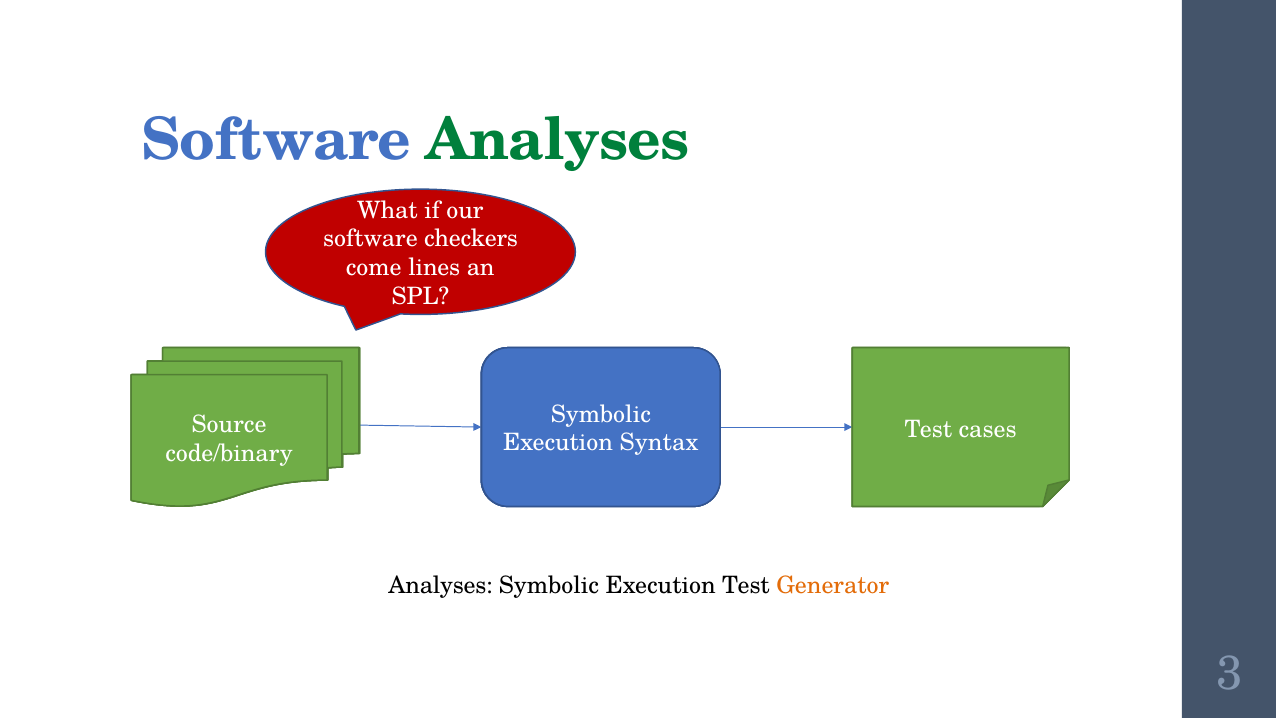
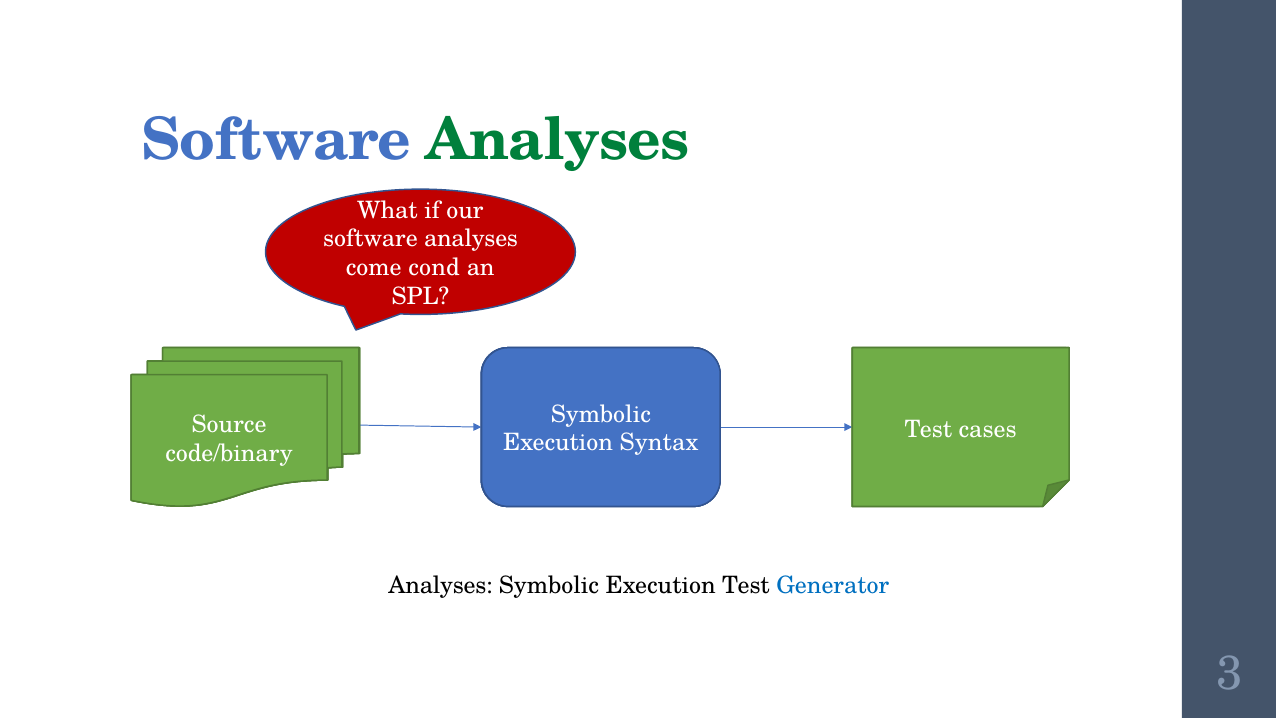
checkers at (471, 239): checkers -> analyses
lines: lines -> cond
Generator colour: orange -> blue
